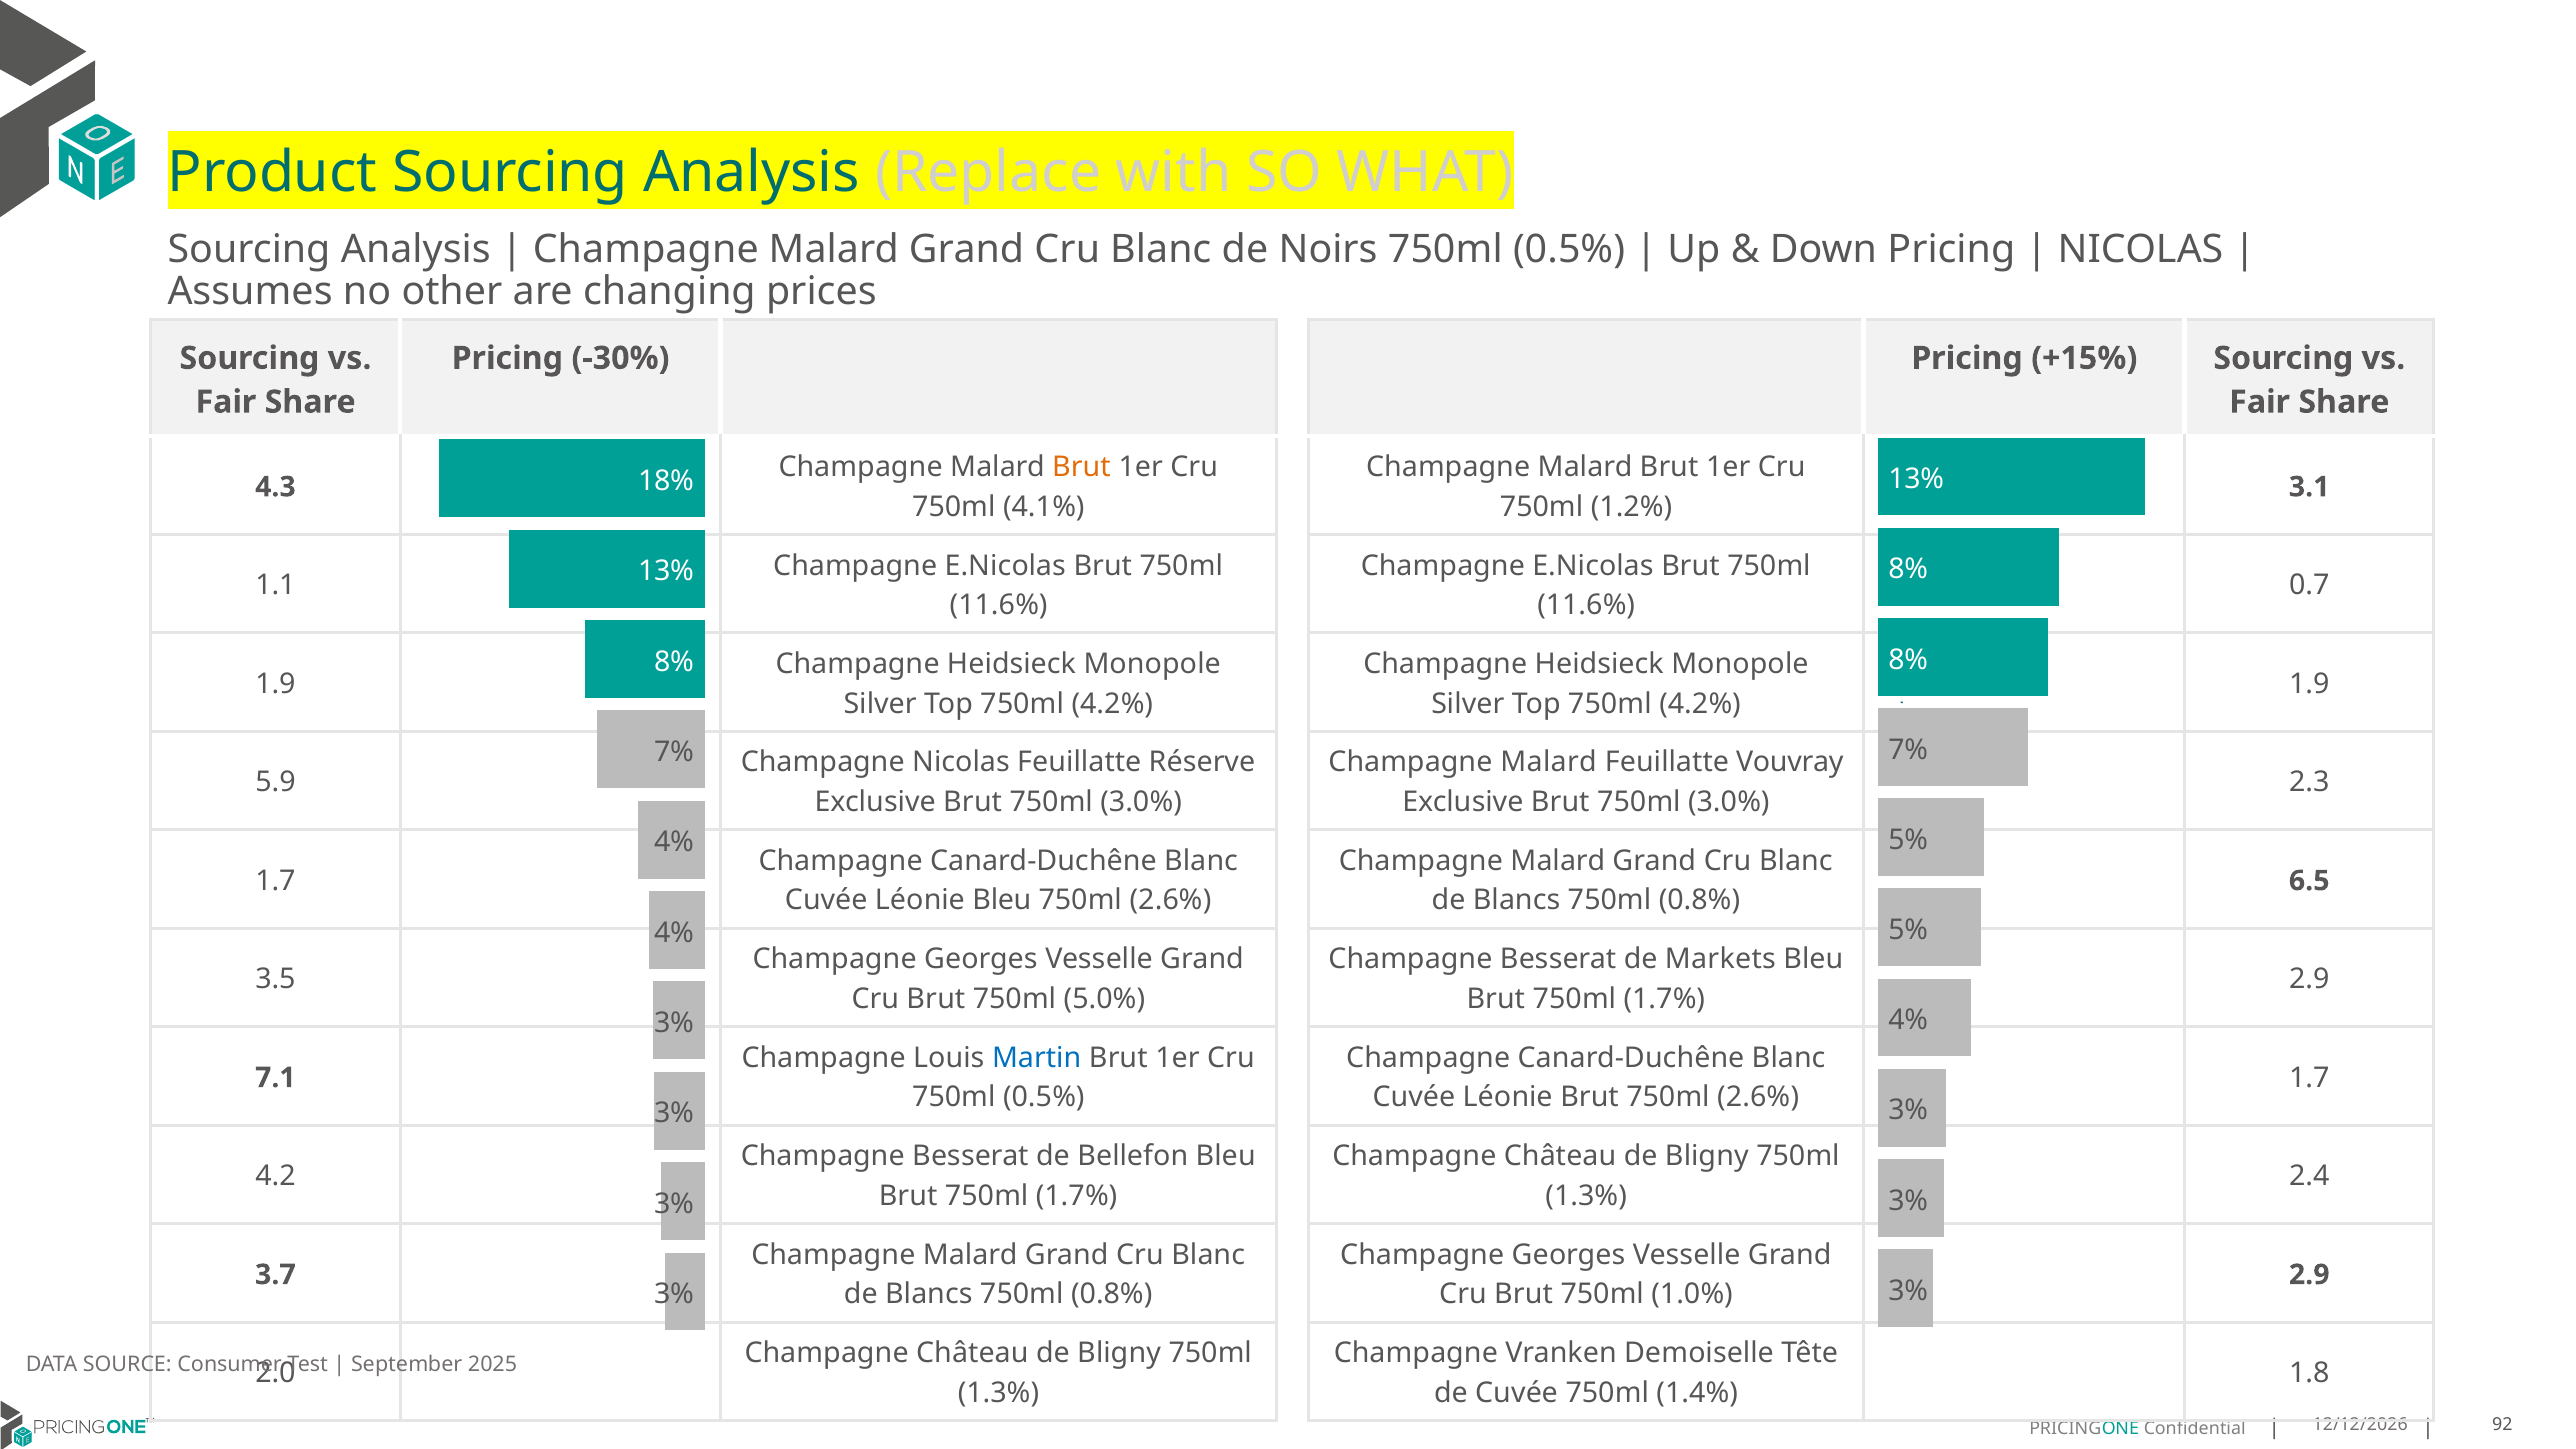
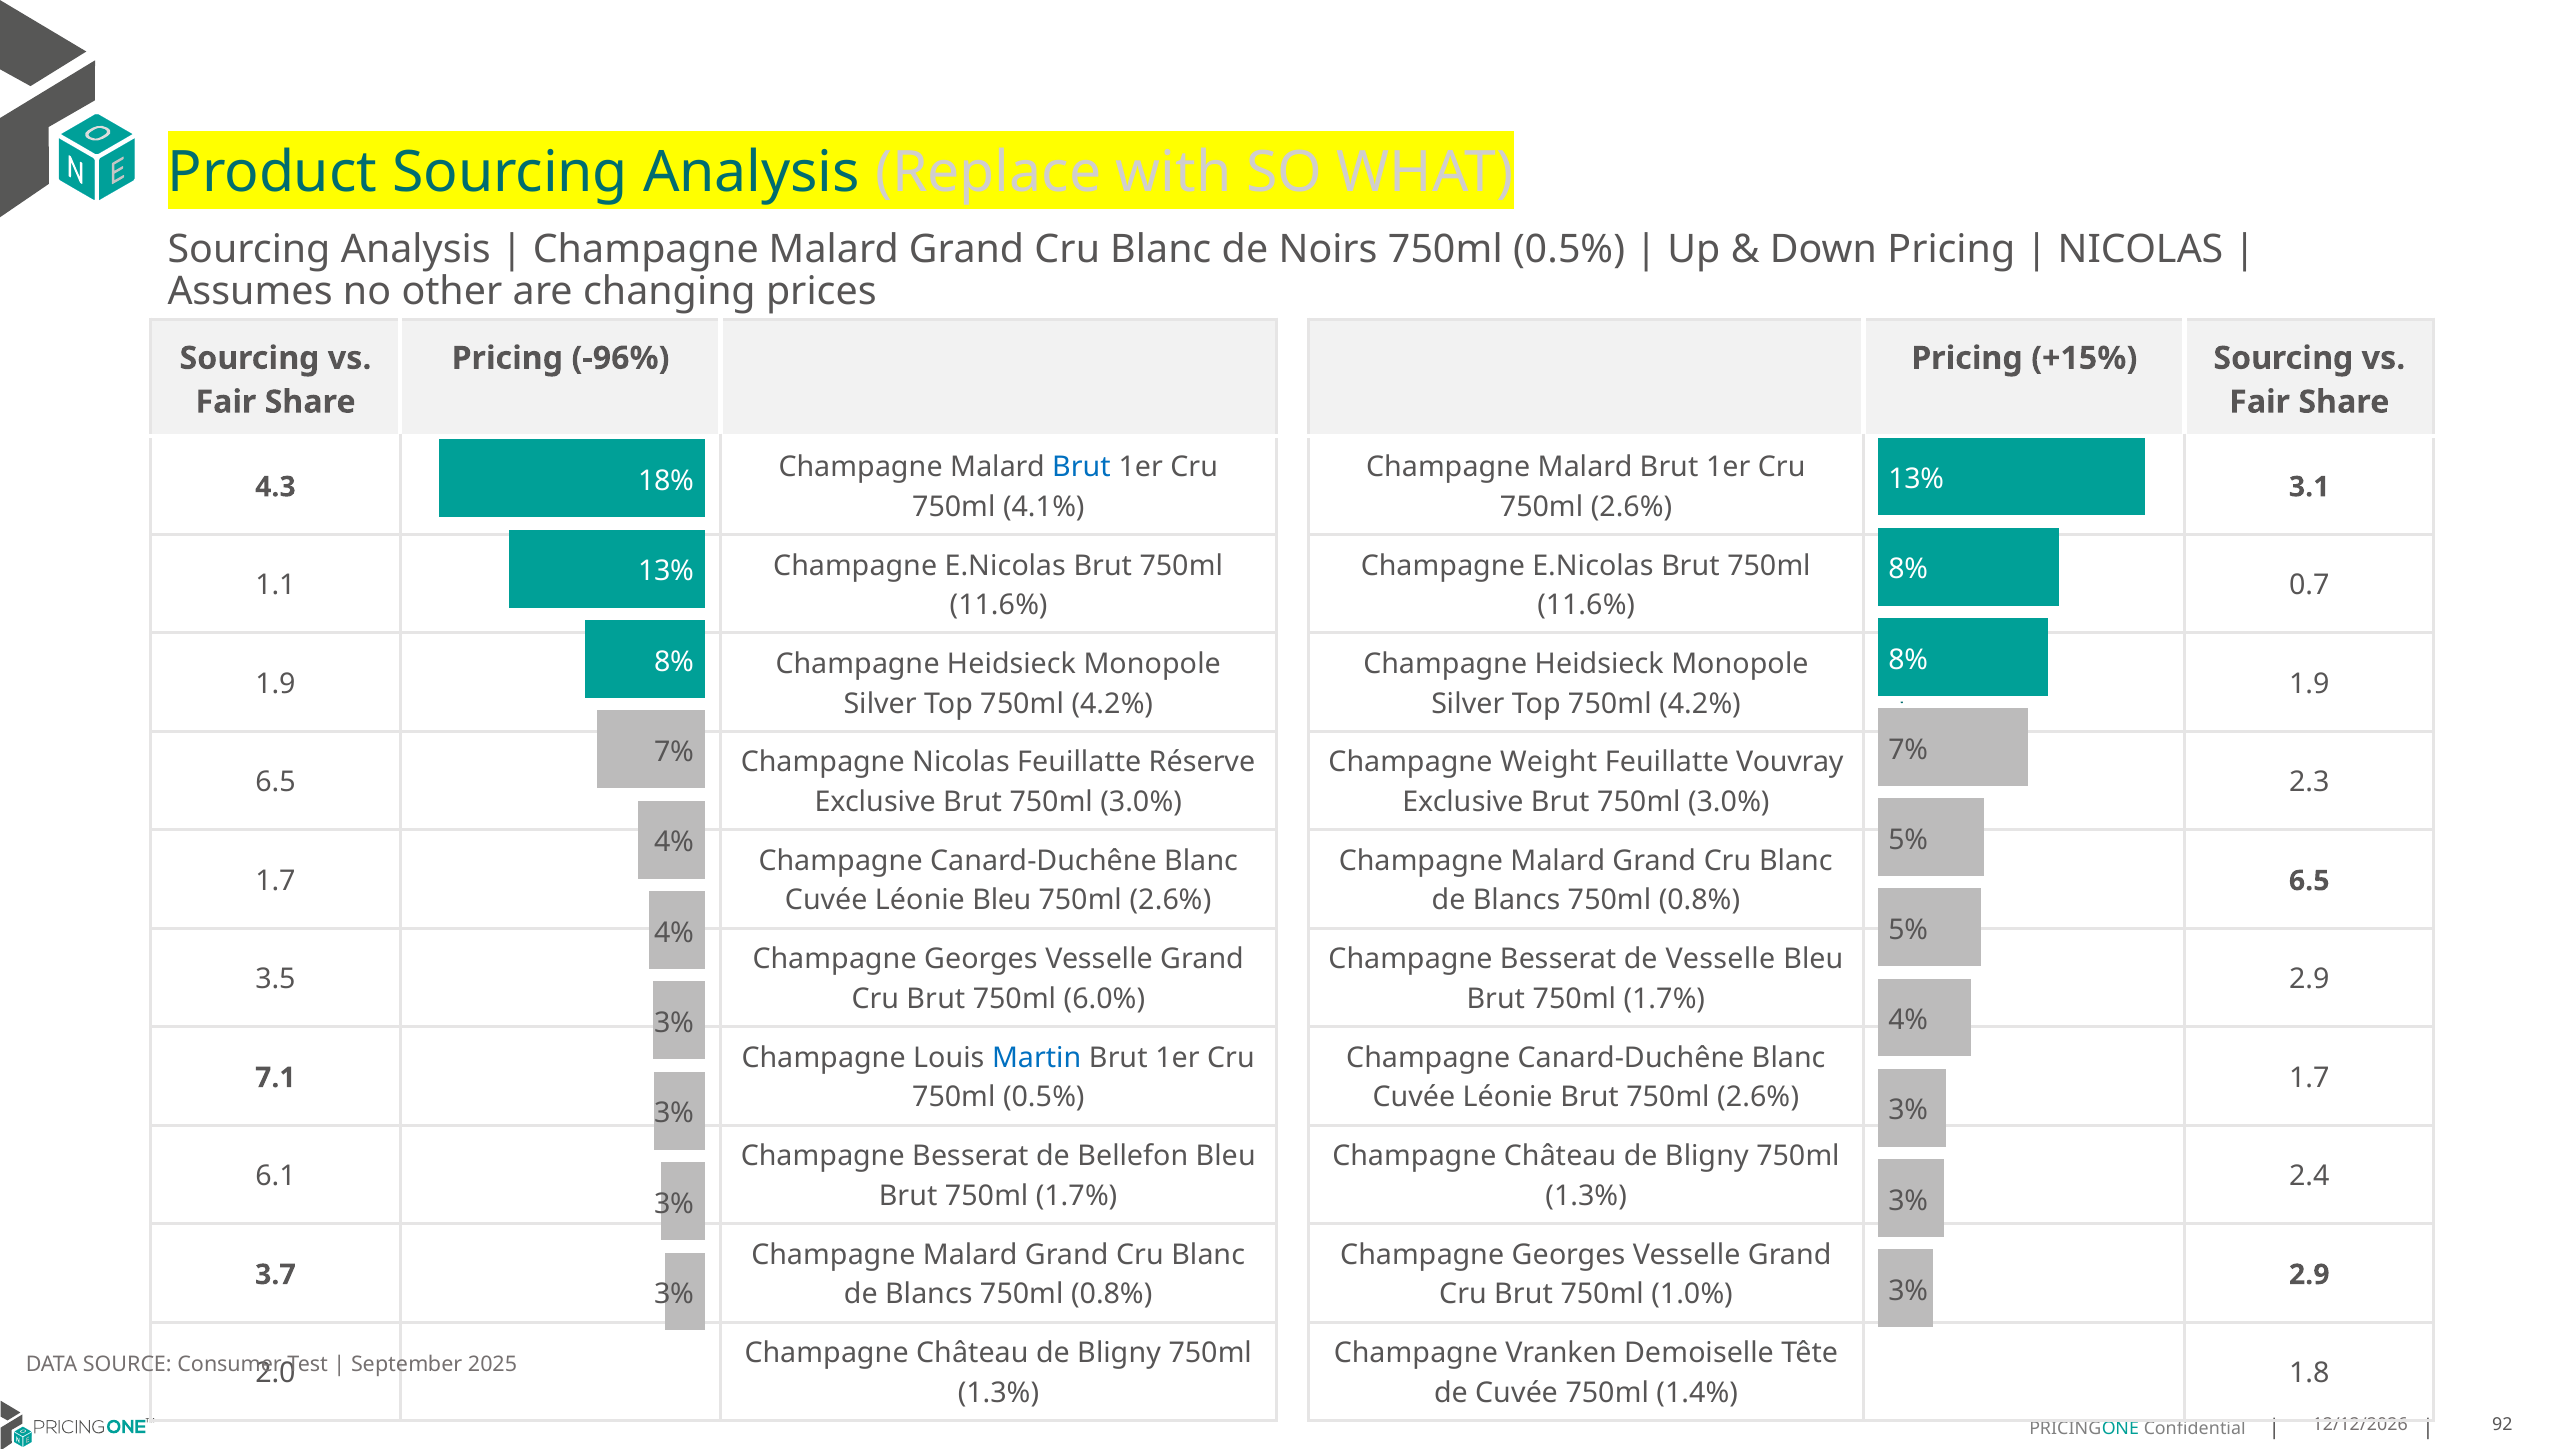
-30%: -30% -> -96%
Brut at (1081, 467) colour: orange -> blue
1.2% at (1631, 507): 1.2% -> 2.6%
Malard at (1549, 763): Malard -> Weight
5.9 at (275, 782): 5.9 -> 6.5
de Markets: Markets -> Vesselle
5.0%: 5.0% -> 6.0%
4.2: 4.2 -> 6.1
